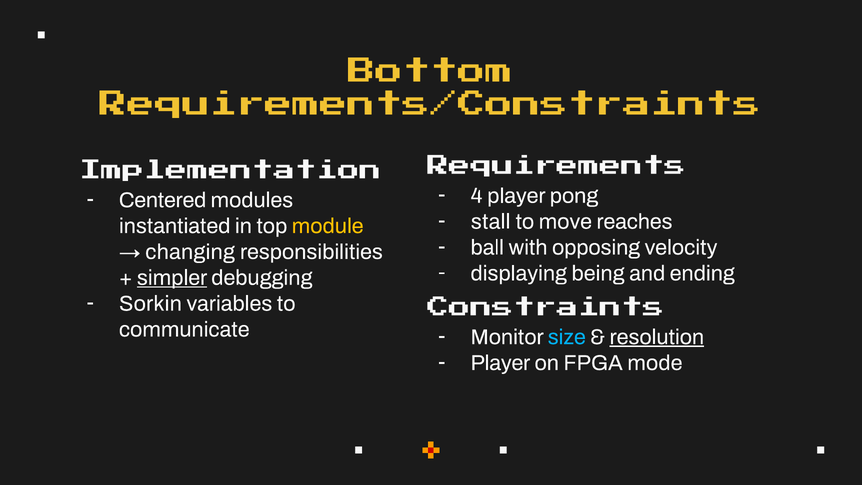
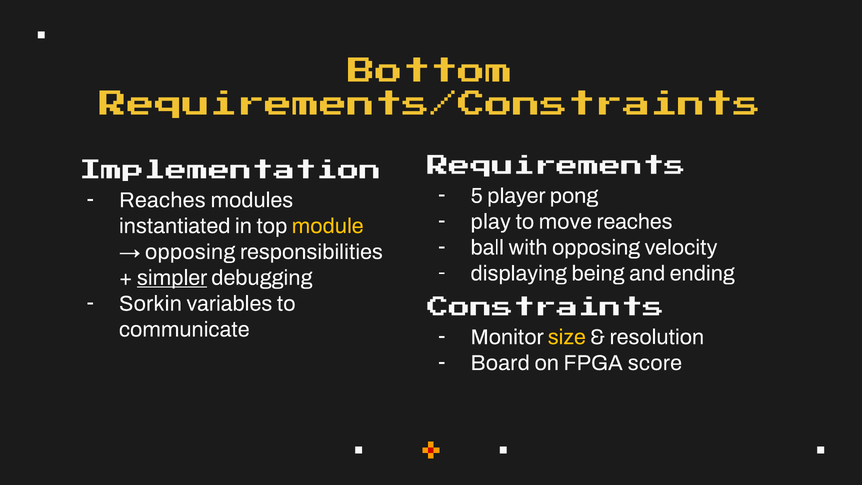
4: 4 -> 5
Centered at (163, 200): Centered -> Reaches
stall: stall -> play
changing at (190, 252): changing -> opposing
size colour: light blue -> yellow
resolution underline: present -> none
Player at (500, 363): Player -> Board
mode: mode -> score
